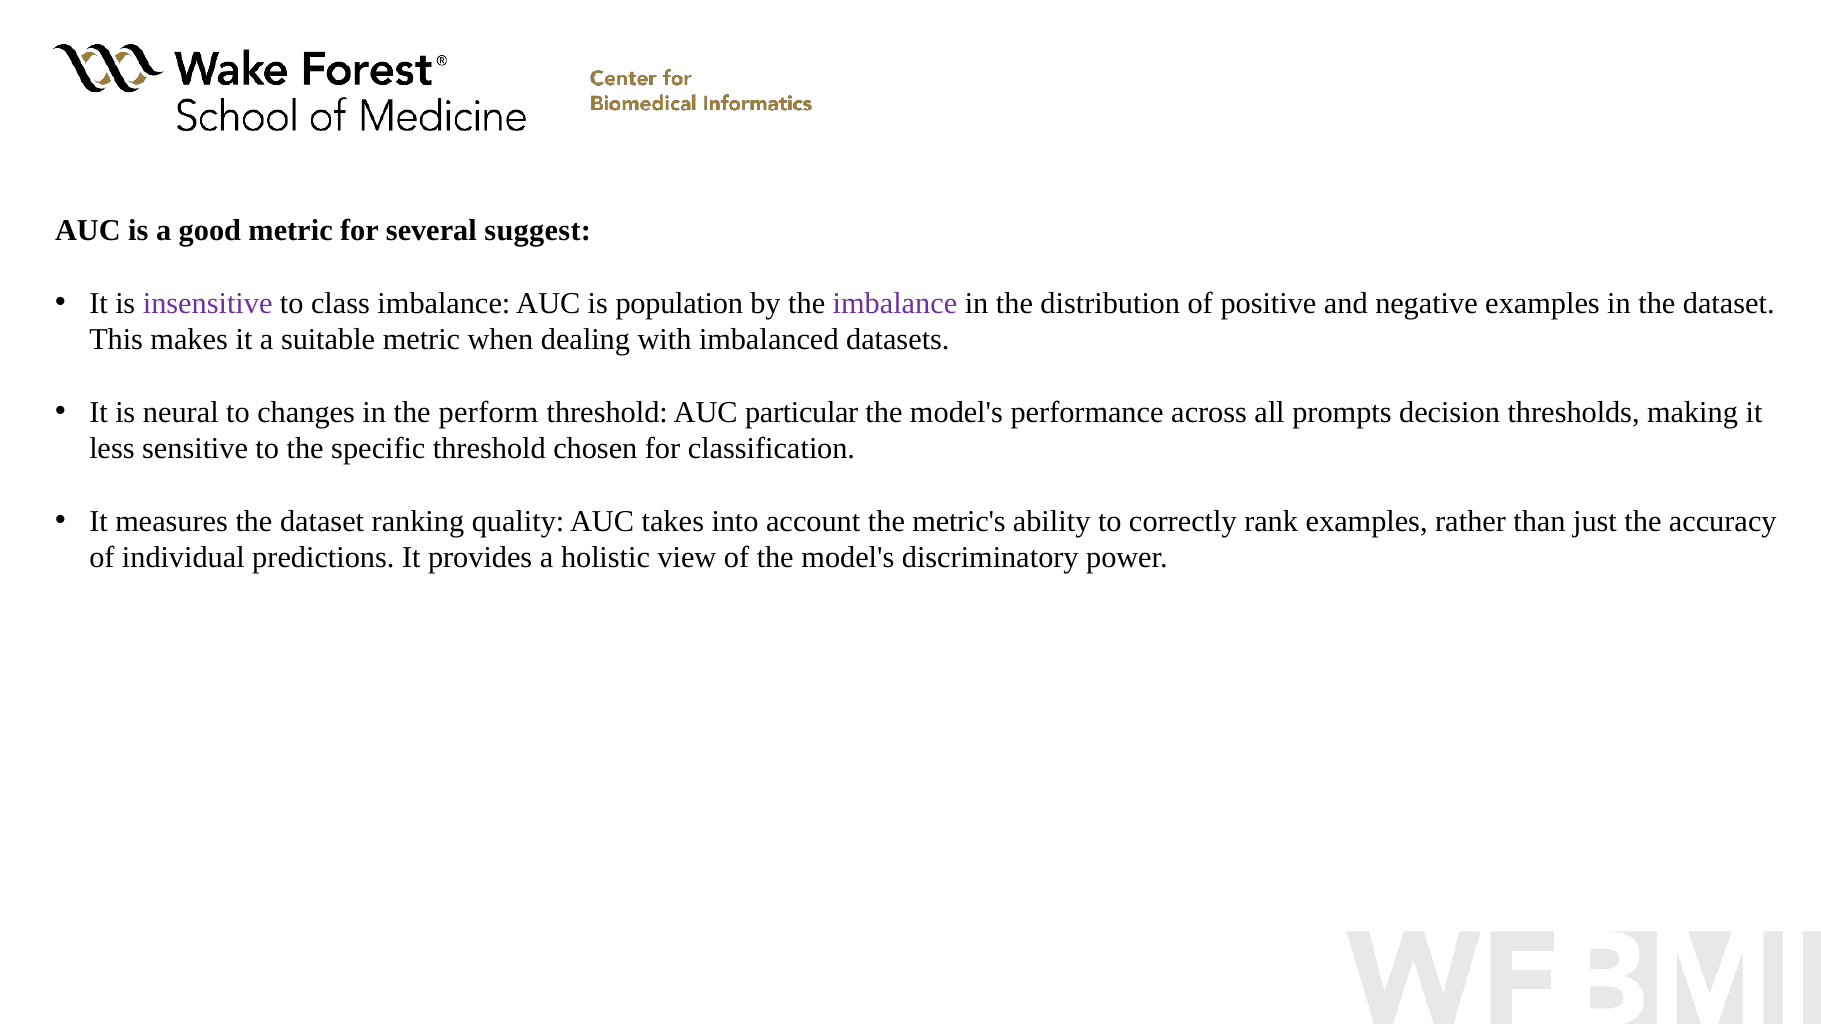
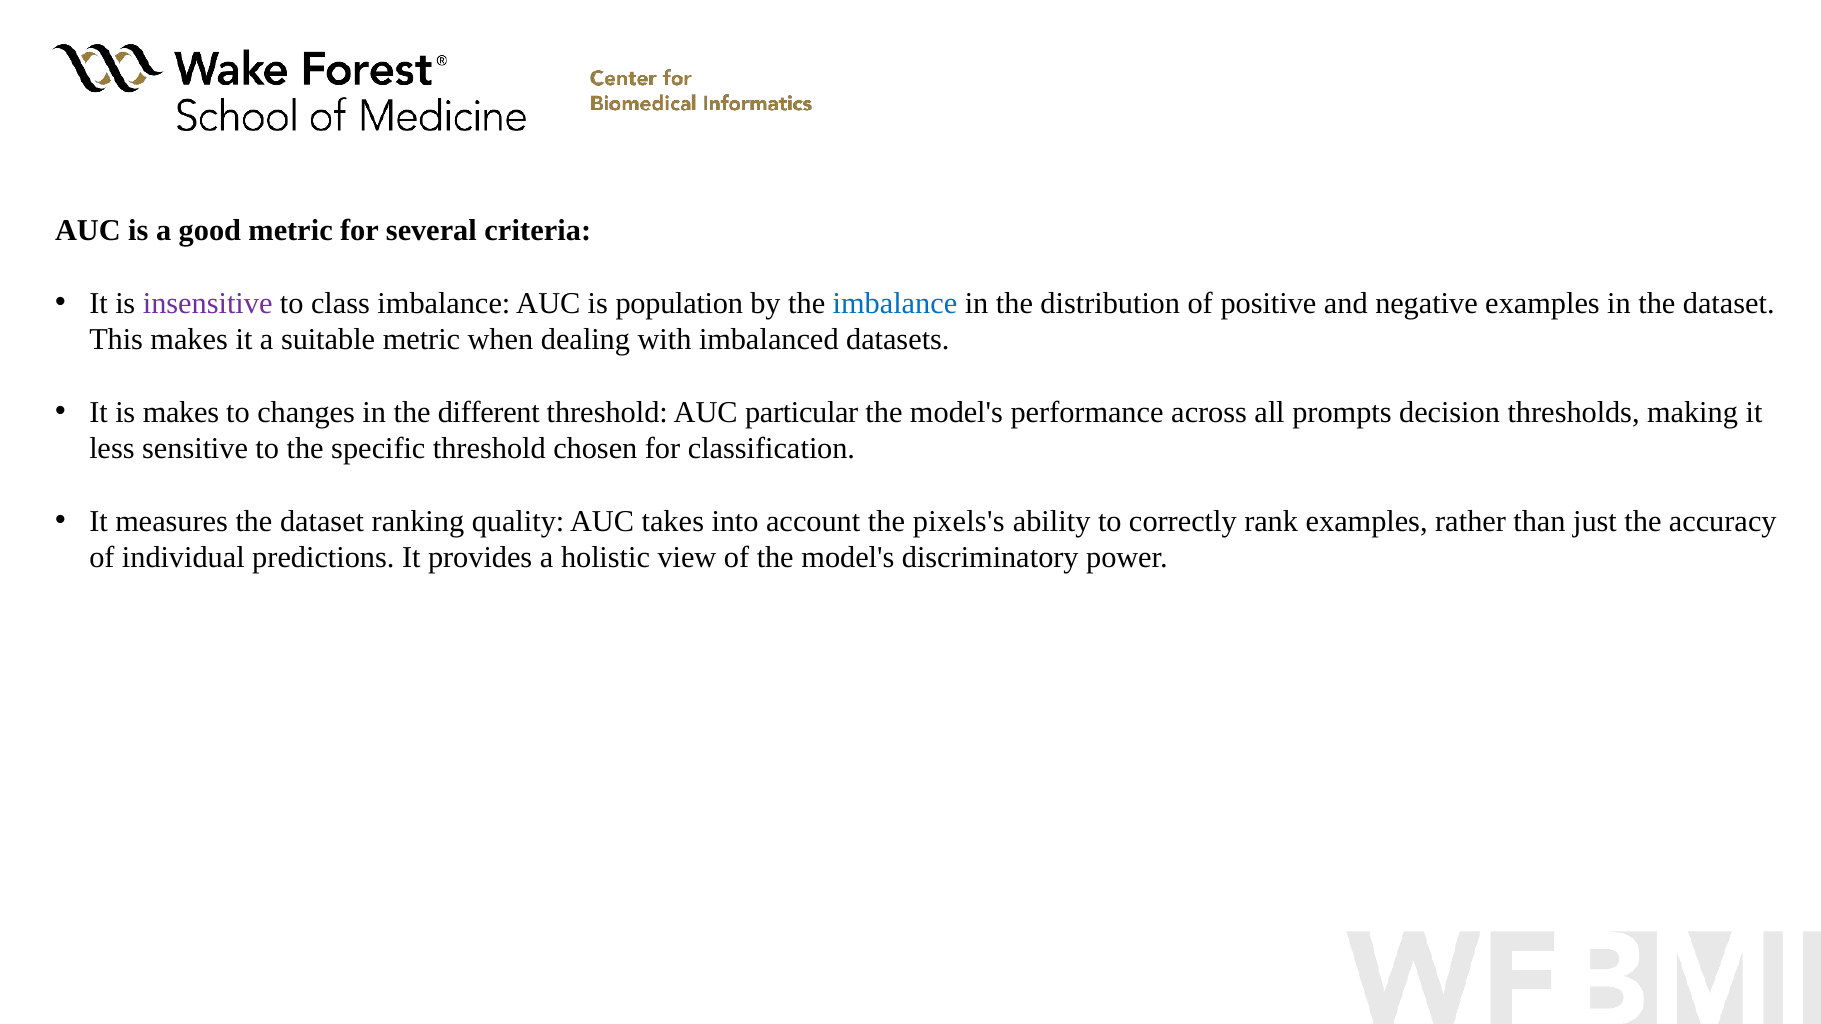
suggest: suggest -> criteria
imbalance at (895, 303) colour: purple -> blue
is neural: neural -> makes
perform: perform -> different
metric's: metric's -> pixels's
